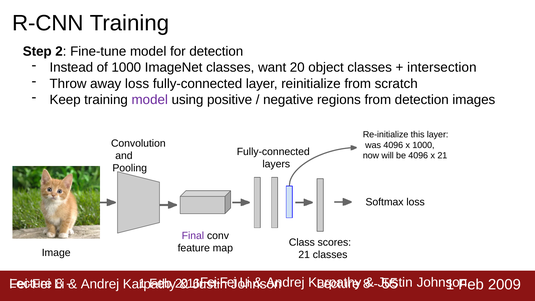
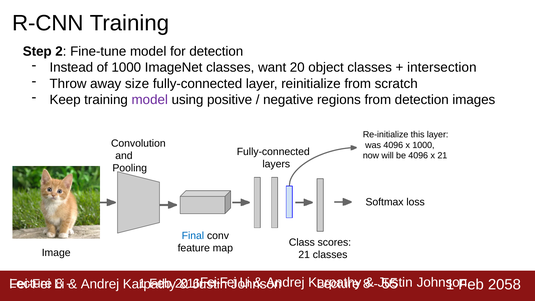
away loss: loss -> size
Final colour: purple -> blue
2009: 2009 -> 2058
